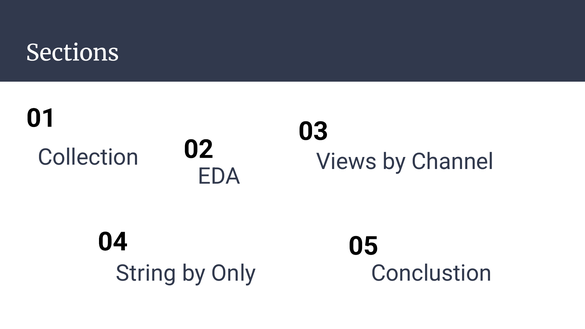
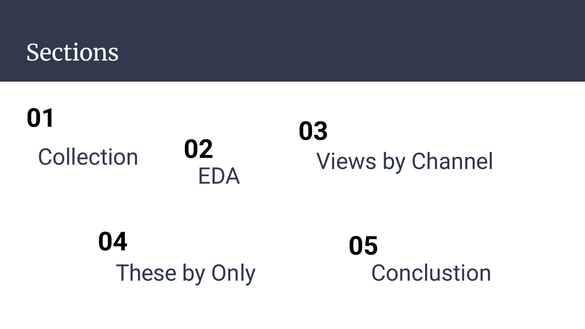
String: String -> These
